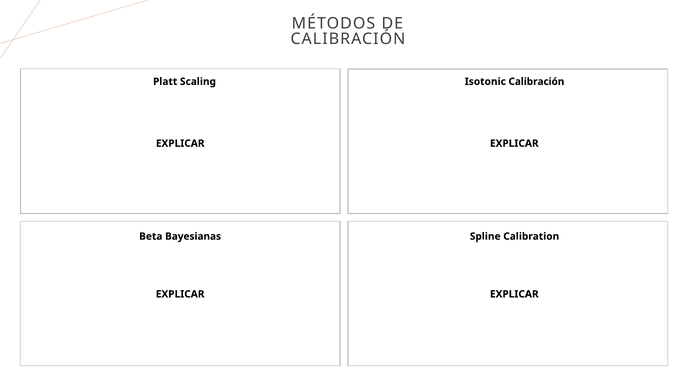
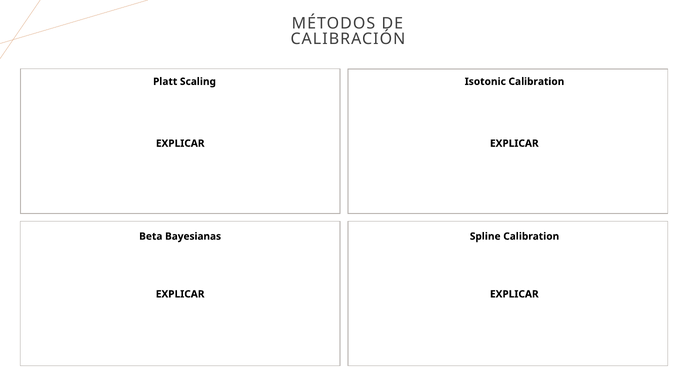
Isotonic Calibración: Calibración -> Calibration
